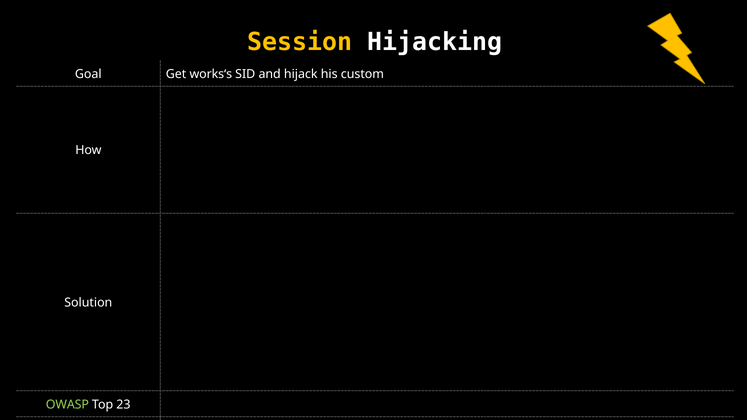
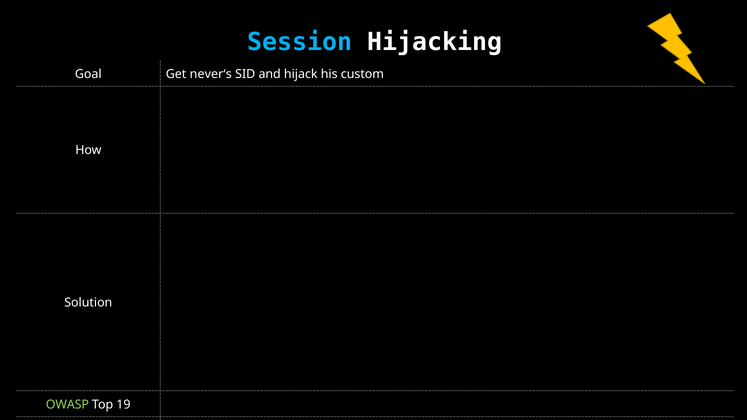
Session colour: yellow -> light blue
works‘s: works‘s -> never‘s
23: 23 -> 19
